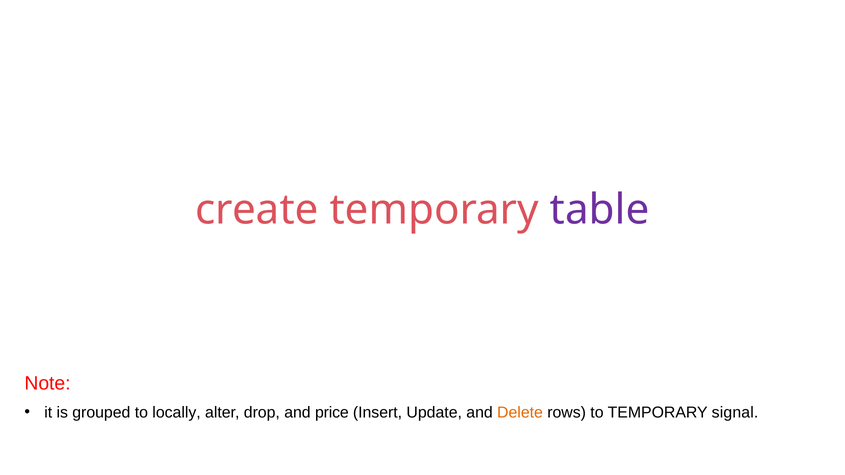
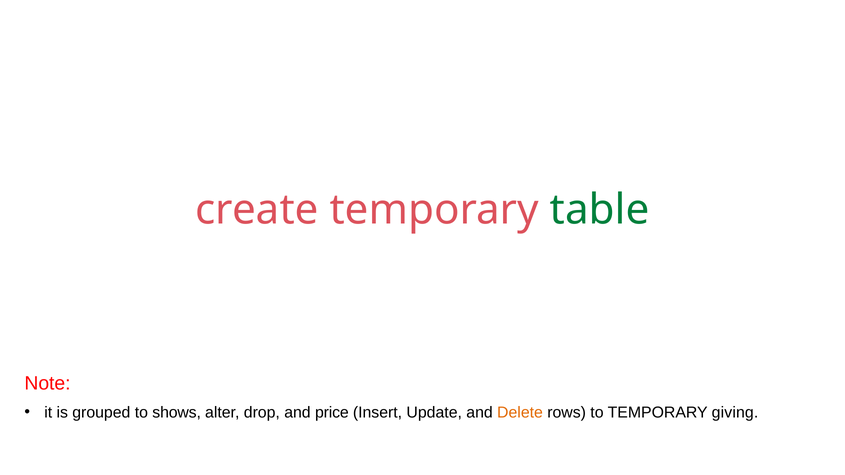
table colour: purple -> green
locally: locally -> shows
signal: signal -> giving
